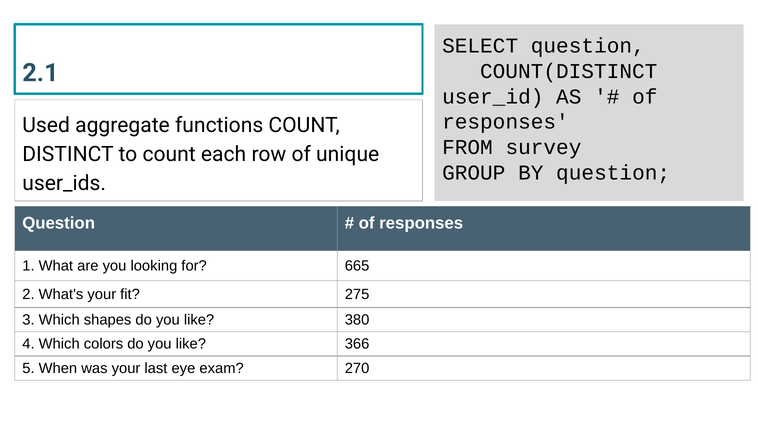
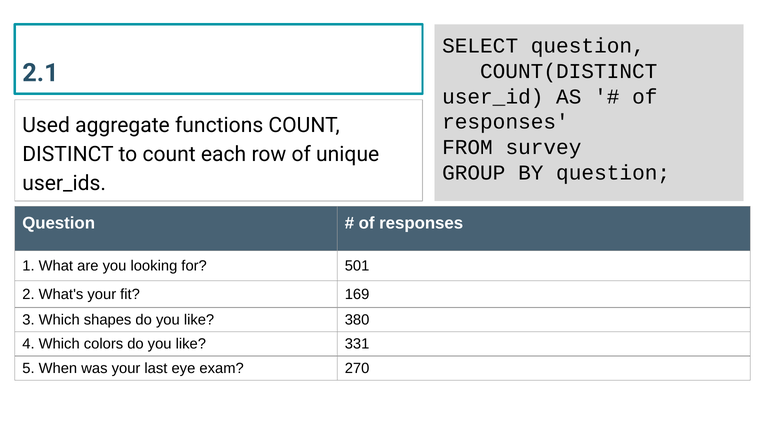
665: 665 -> 501
275: 275 -> 169
366: 366 -> 331
